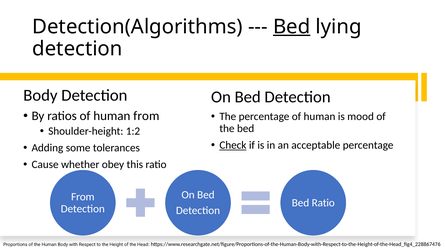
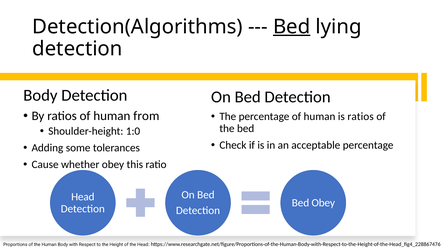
is mood: mood -> ratios
1:2: 1:2 -> 1:0
Check underline: present -> none
From at (83, 197): From -> Head
Bed Ratio: Ratio -> Obey
